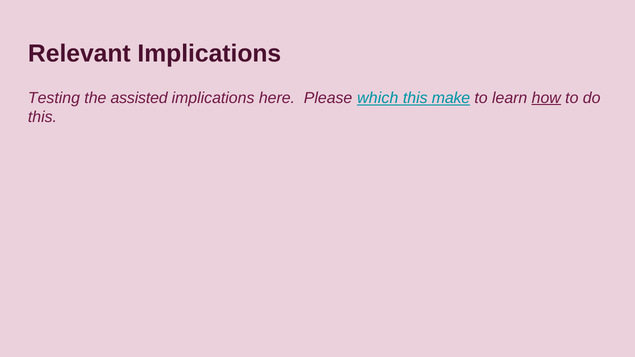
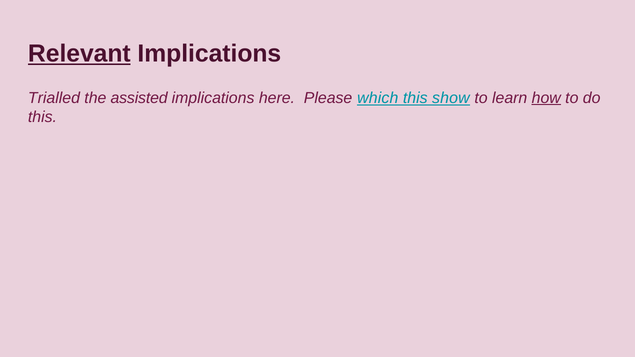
Relevant underline: none -> present
Testing: Testing -> Trialled
make: make -> show
